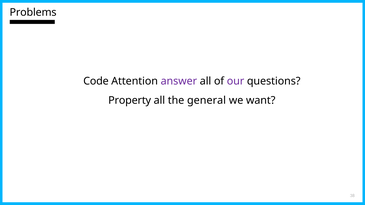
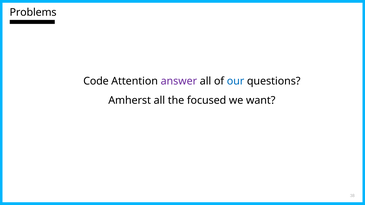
our colour: purple -> blue
Property: Property -> Amherst
general: general -> focused
